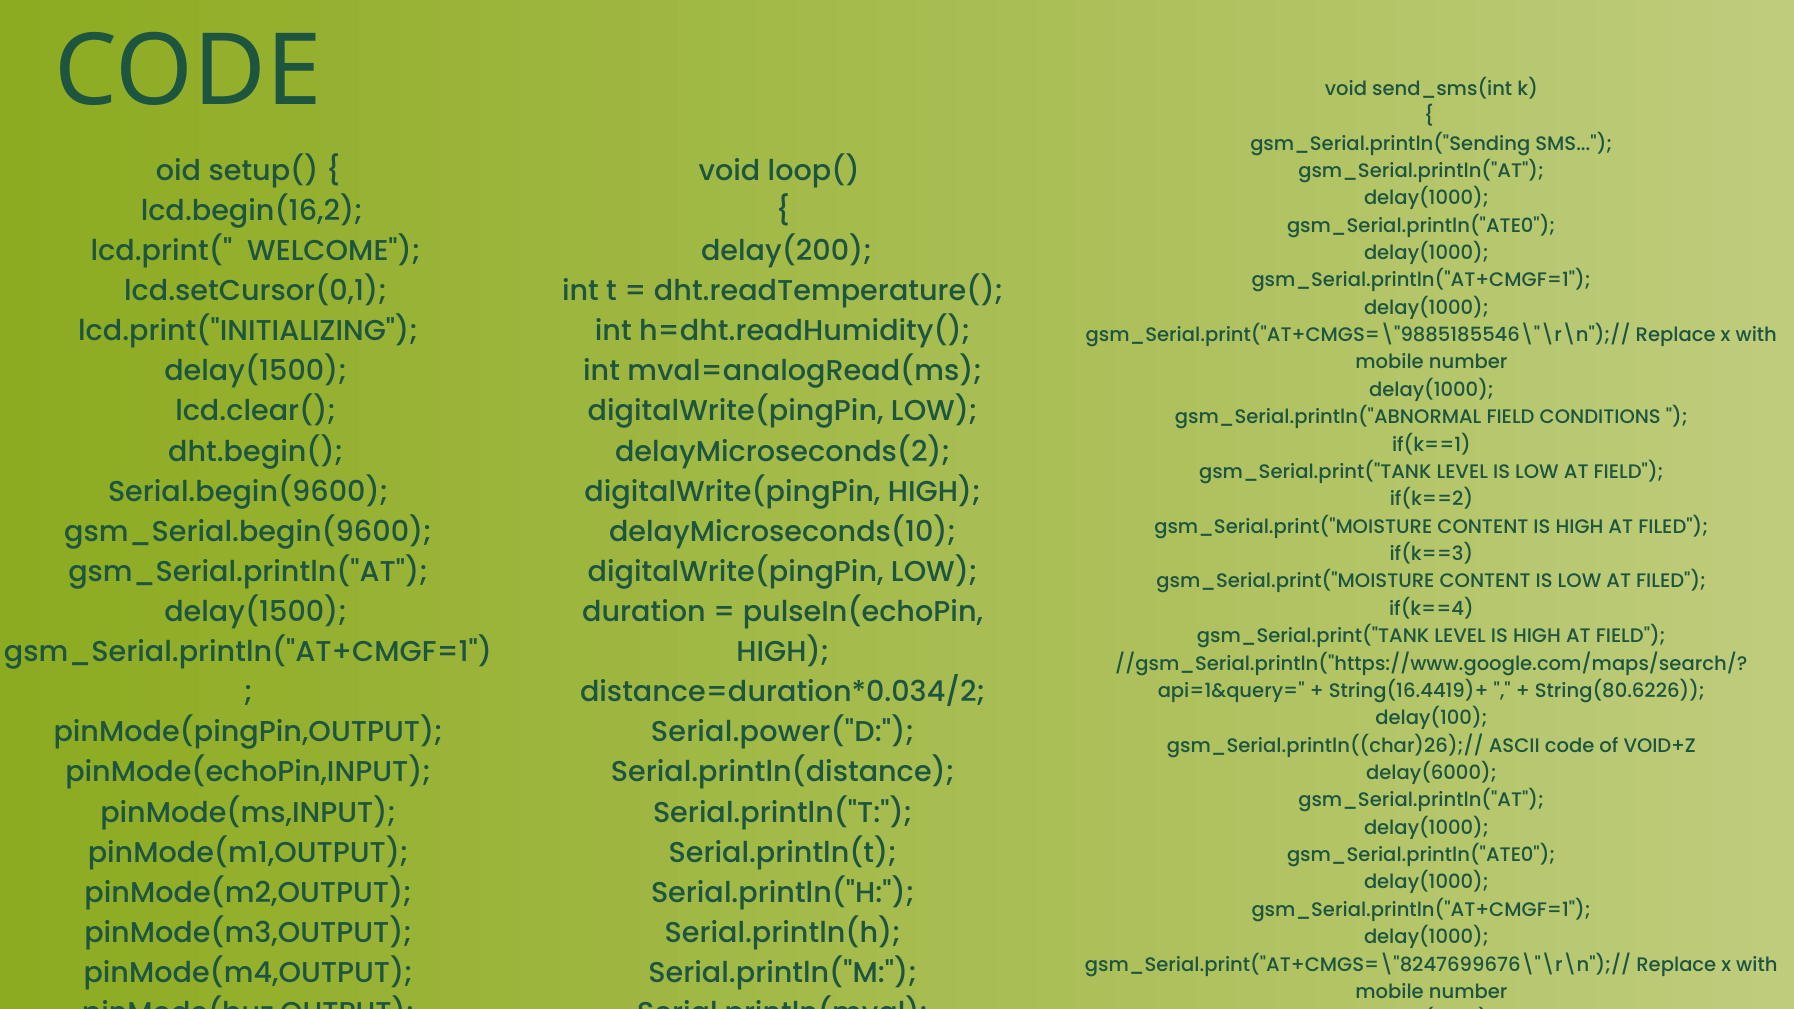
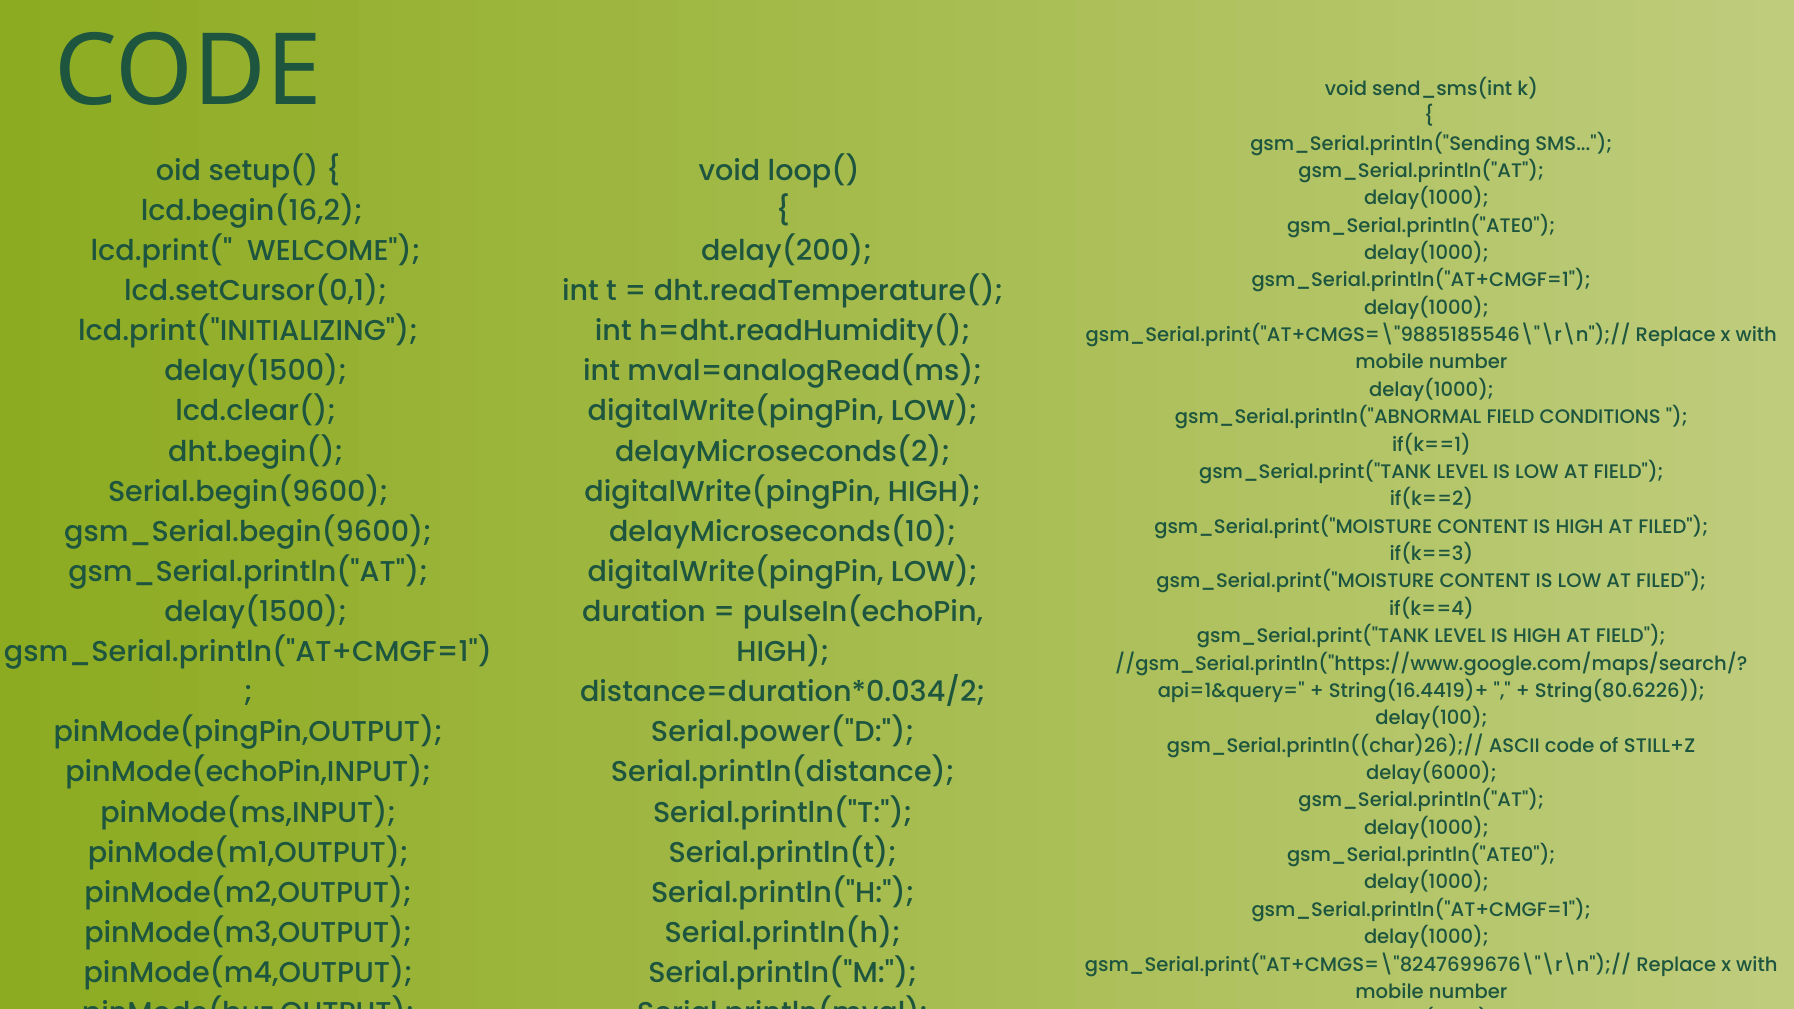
VOID+Z: VOID+Z -> STILL+Z
